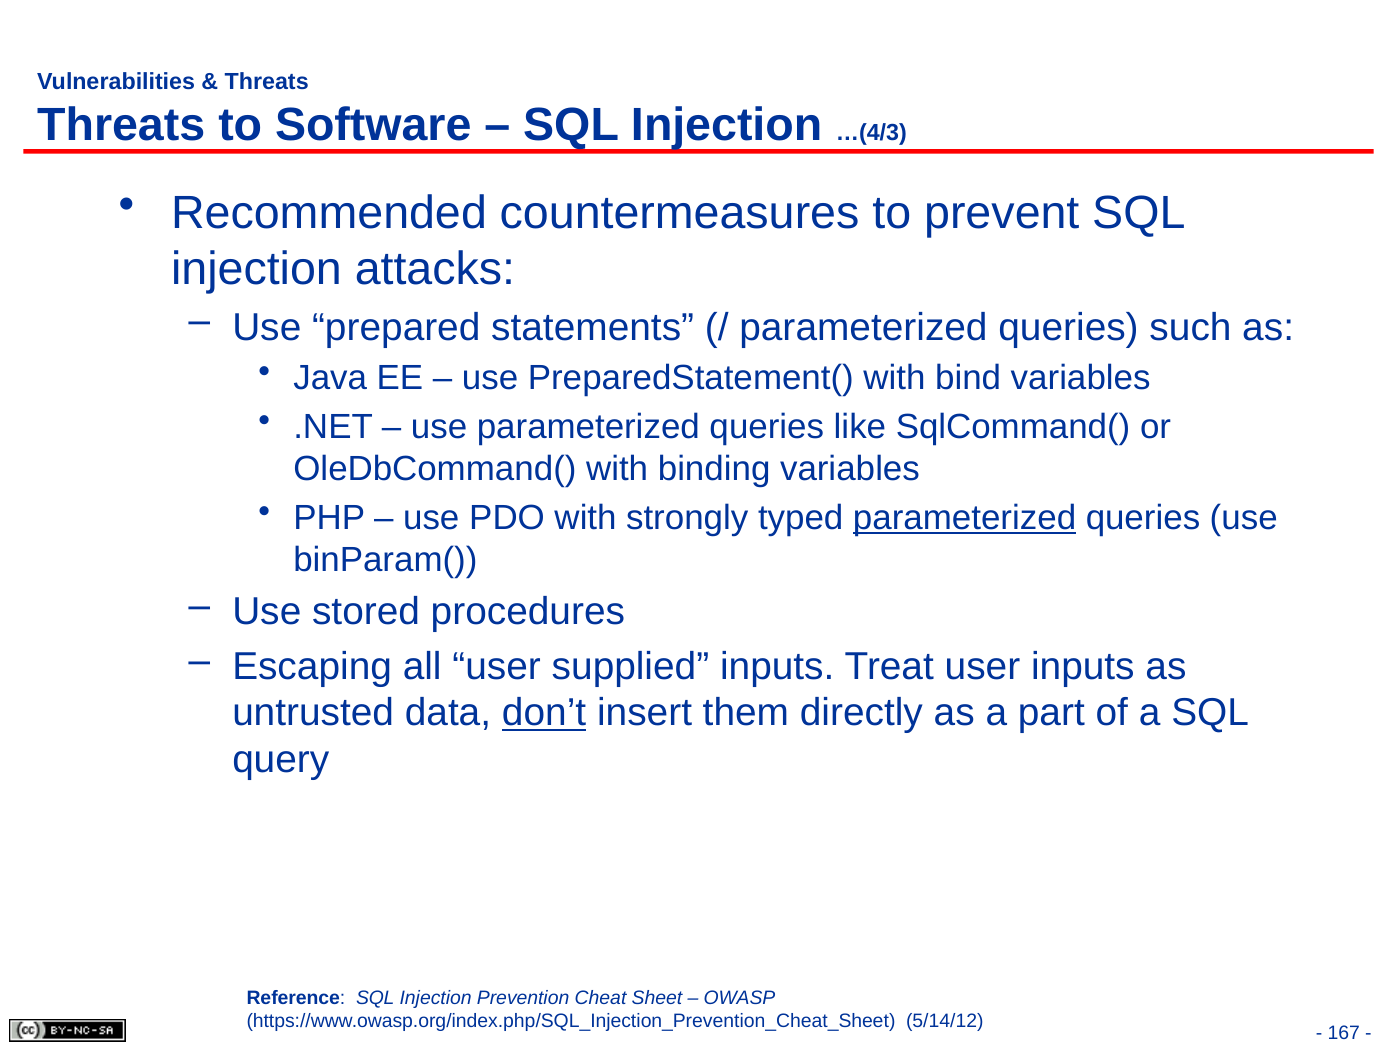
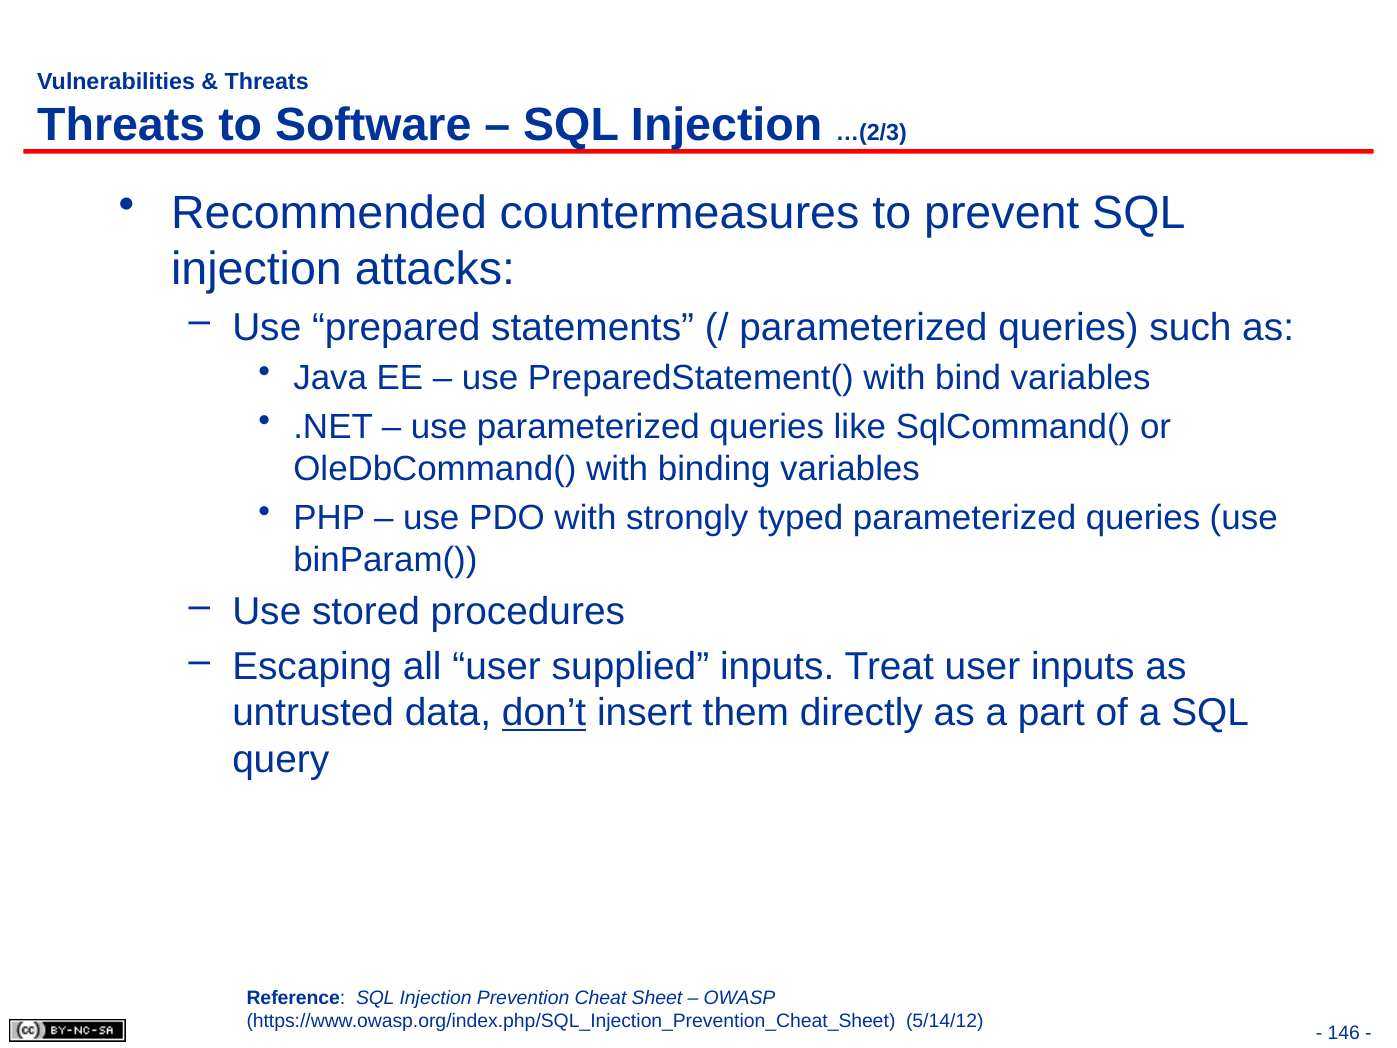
…(4/3: …(4/3 -> …(2/3
parameterized at (965, 518) underline: present -> none
167: 167 -> 146
